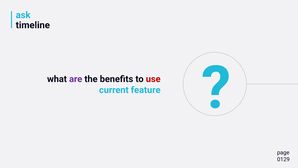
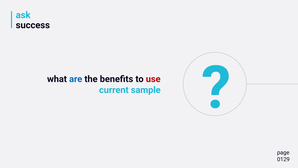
timeline: timeline -> success
are colour: purple -> blue
feature: feature -> sample
